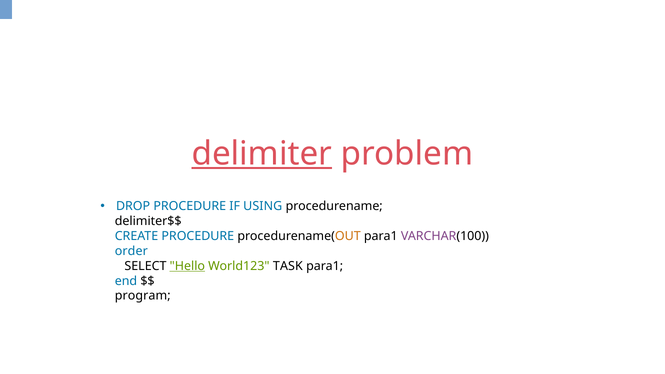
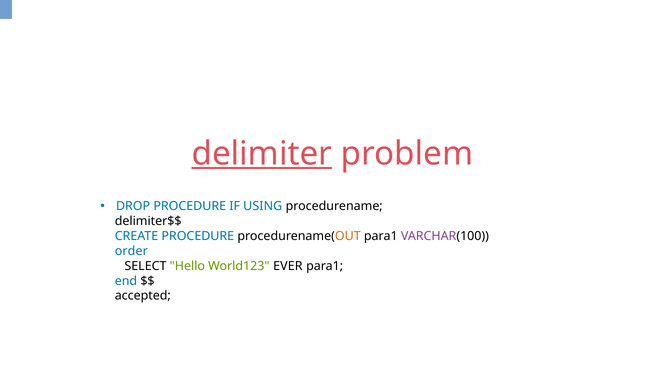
Hello underline: present -> none
TASK: TASK -> EVER
program: program -> accepted
